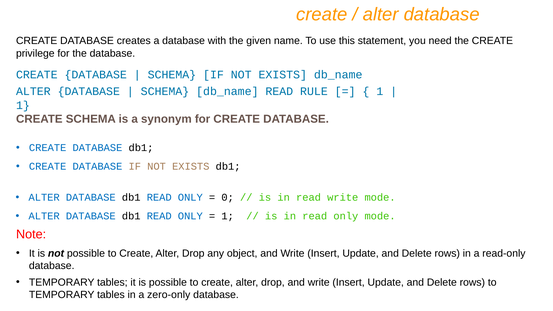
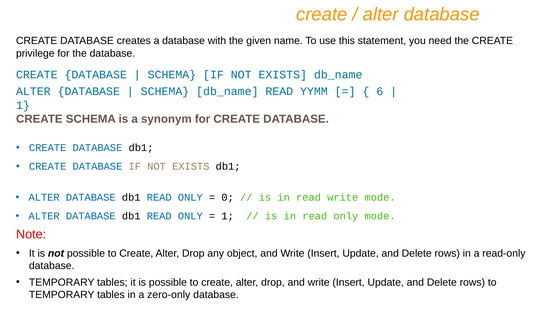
RULE: RULE -> YYMM
1 at (380, 91): 1 -> 6
